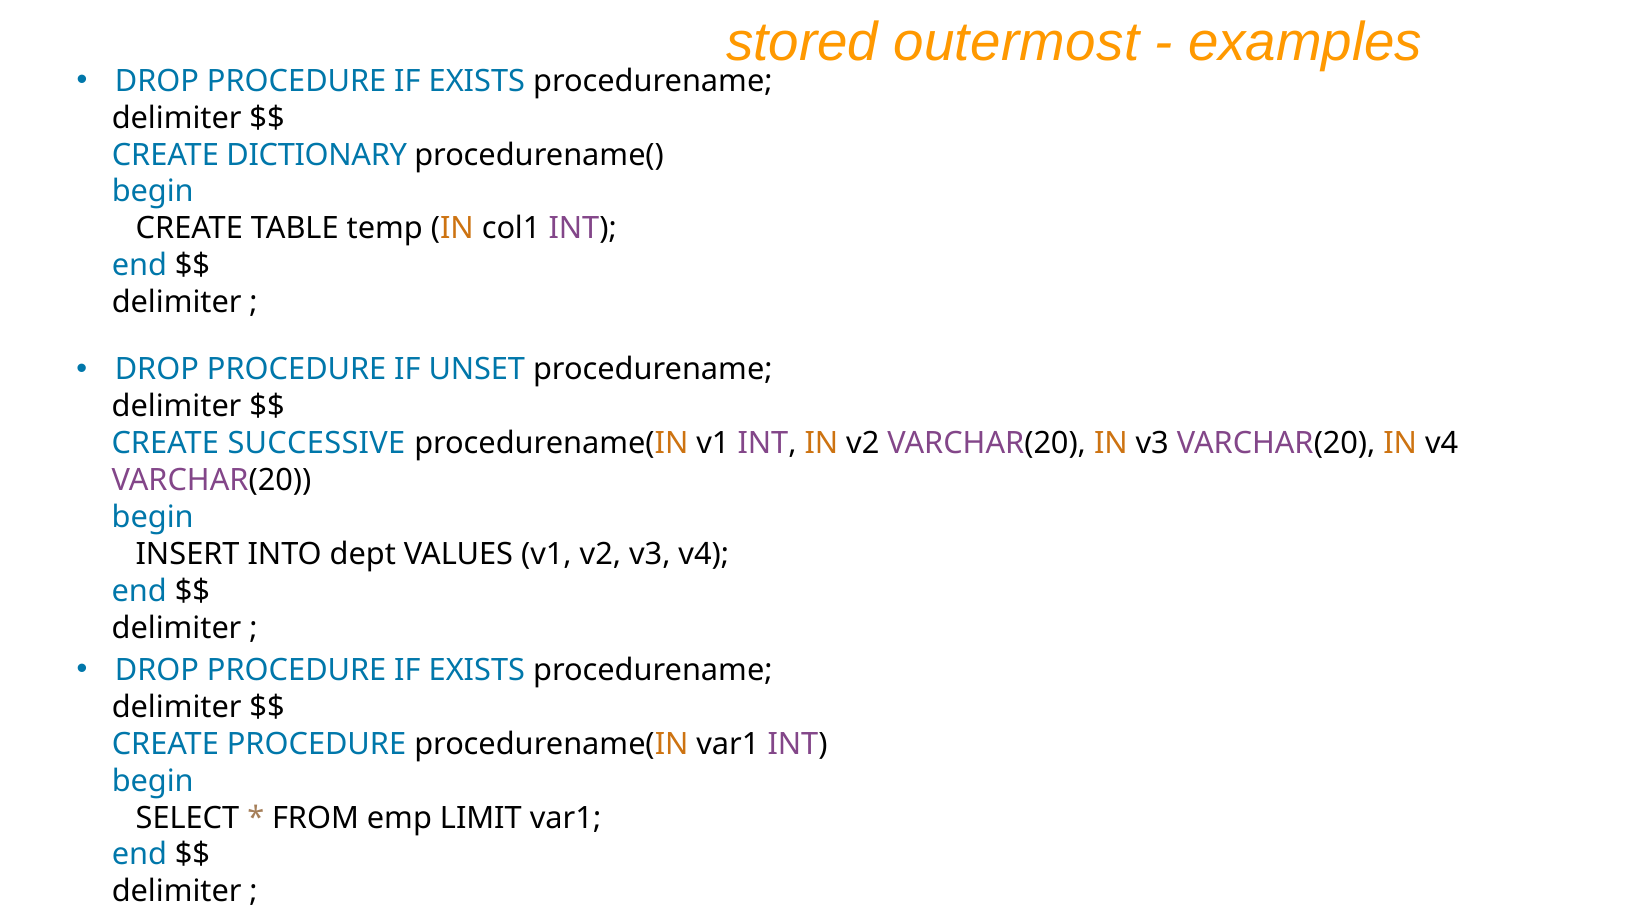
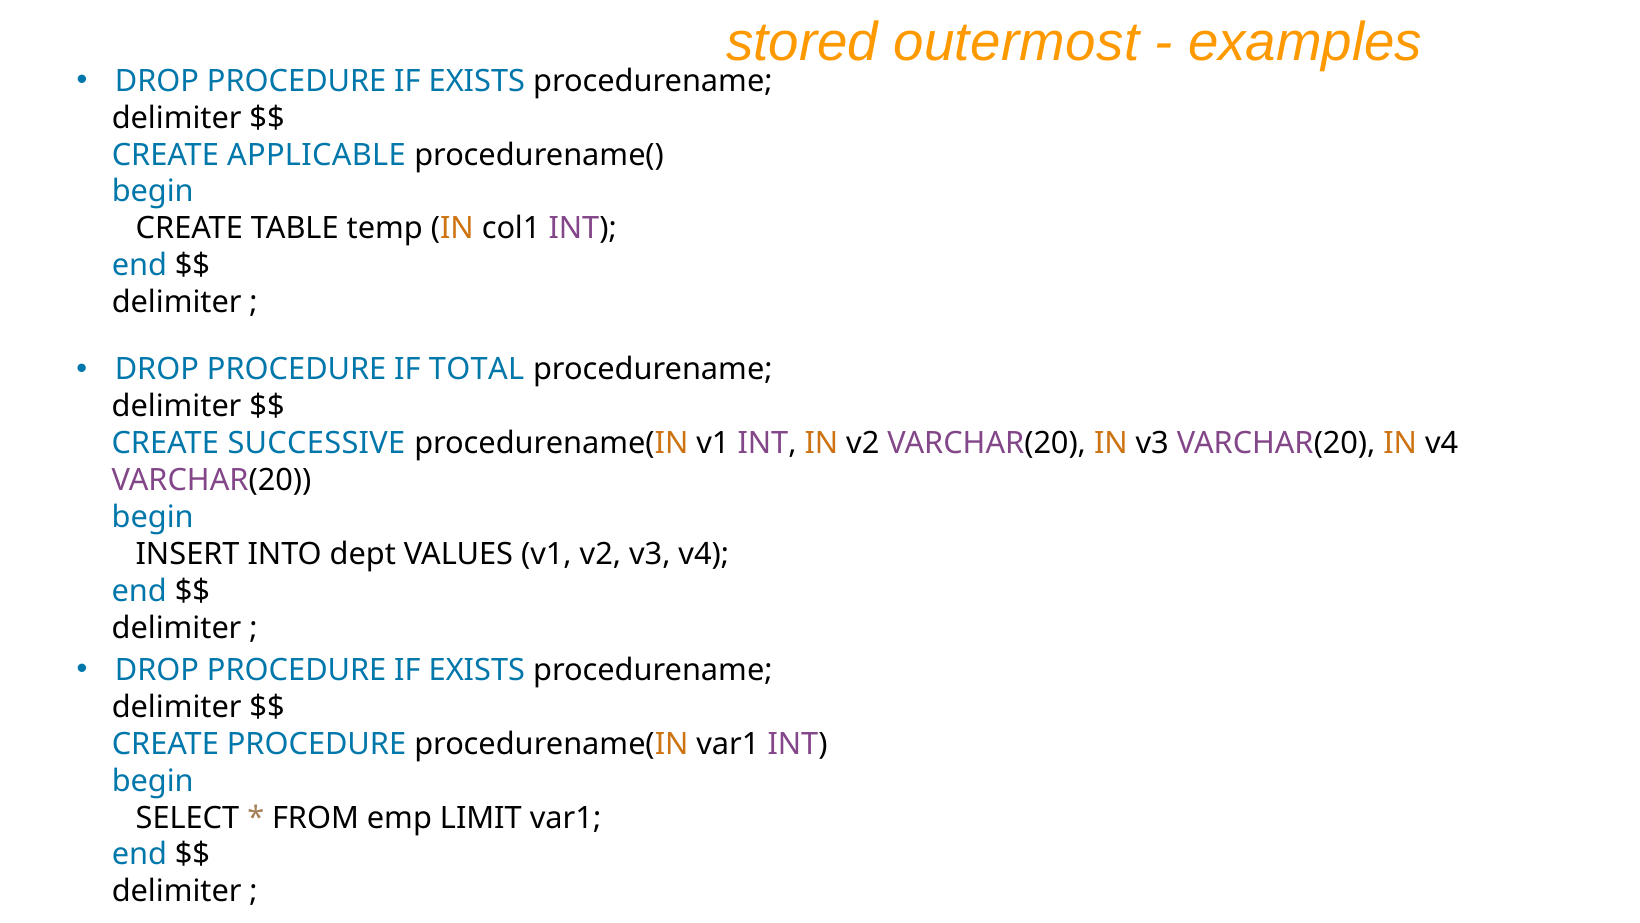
DICTIONARY: DICTIONARY -> APPLICABLE
UNSET: UNSET -> TOTAL
